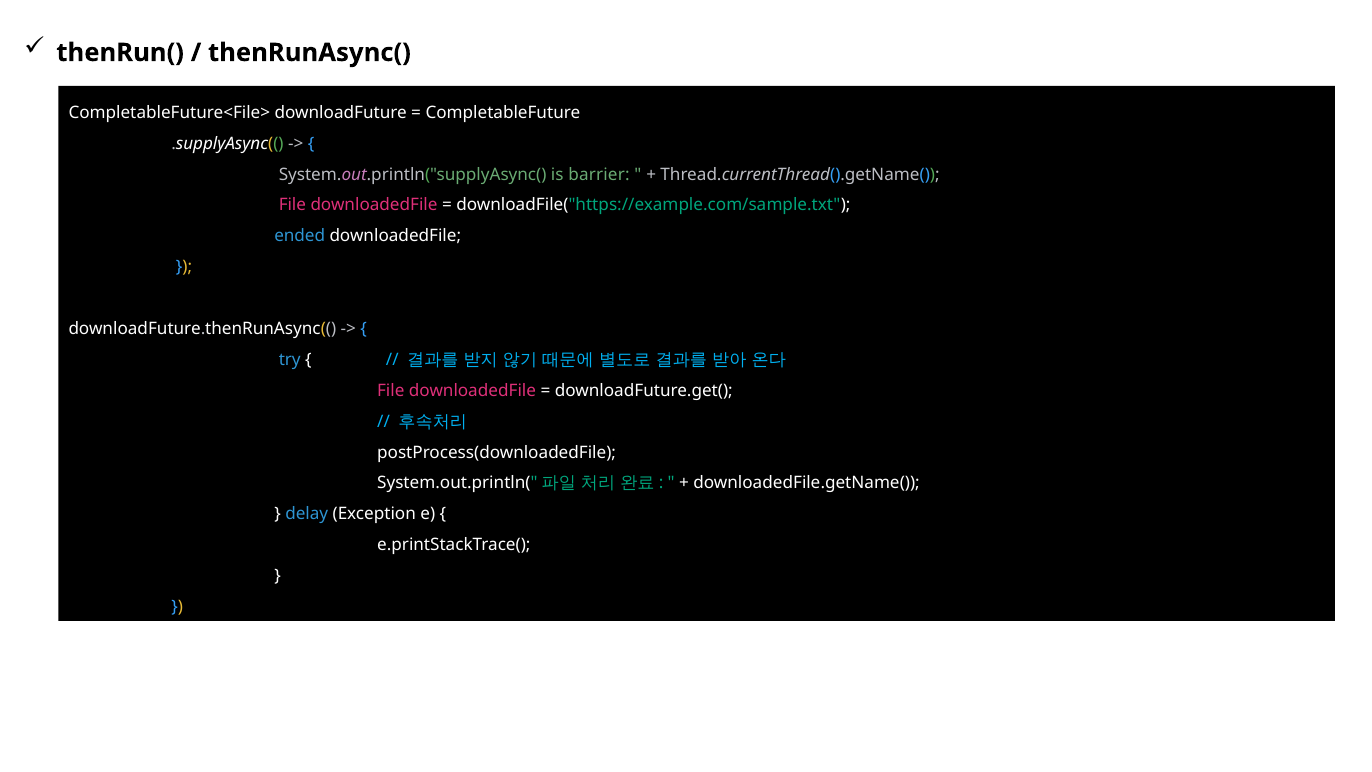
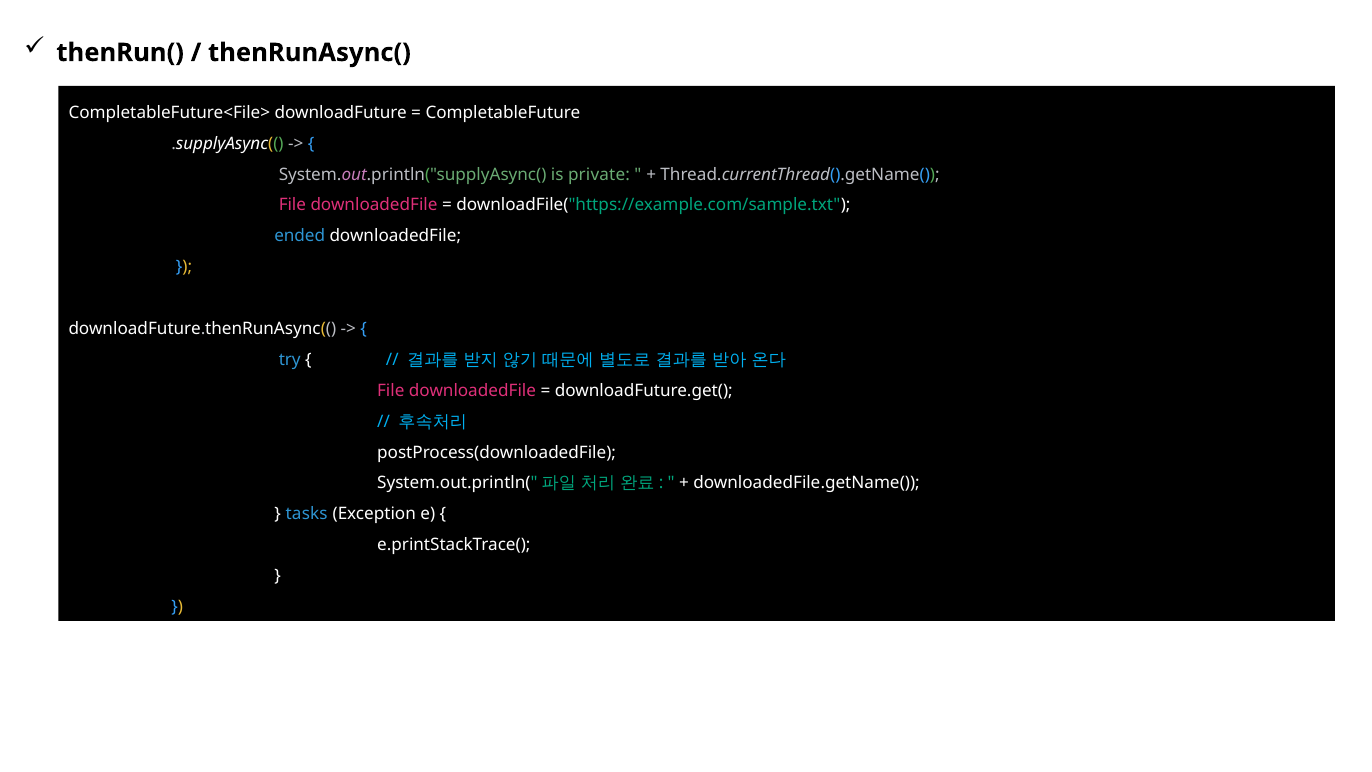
barrier: barrier -> private
delay: delay -> tasks
